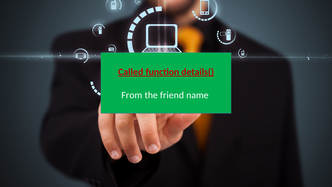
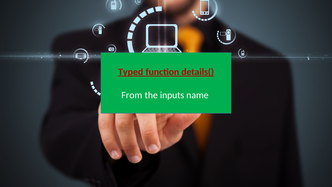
Called: Called -> Typed
friend: friend -> inputs
